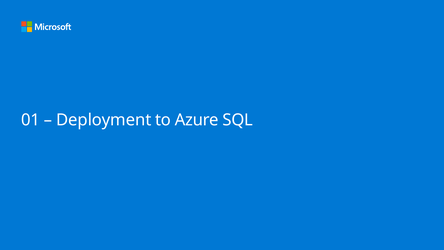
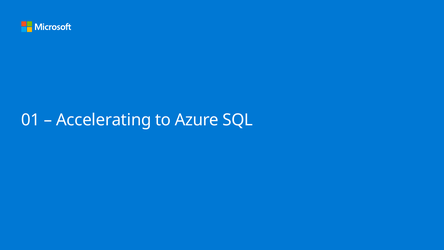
Deployment: Deployment -> Accelerating
